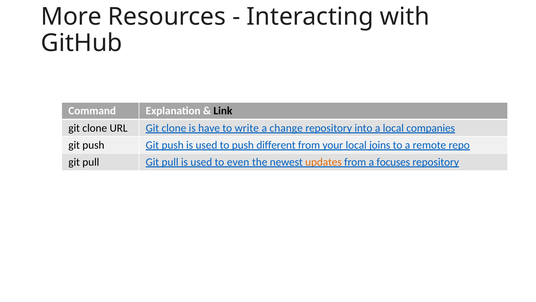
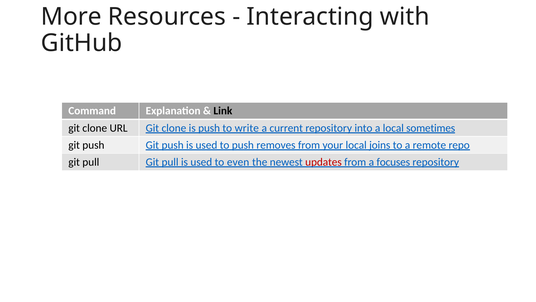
is have: have -> push
change: change -> current
companies: companies -> sometimes
different: different -> removes
updates colour: orange -> red
